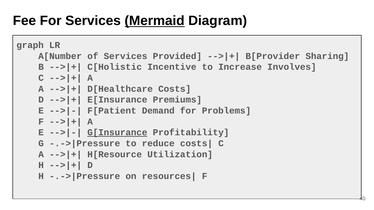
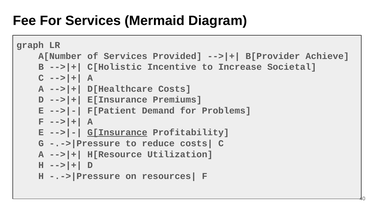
Mermaid underline: present -> none
Sharing: Sharing -> Achieve
Involves: Involves -> Societal
